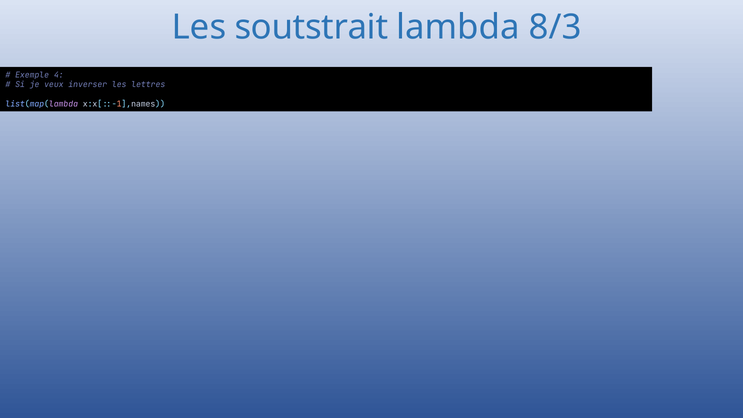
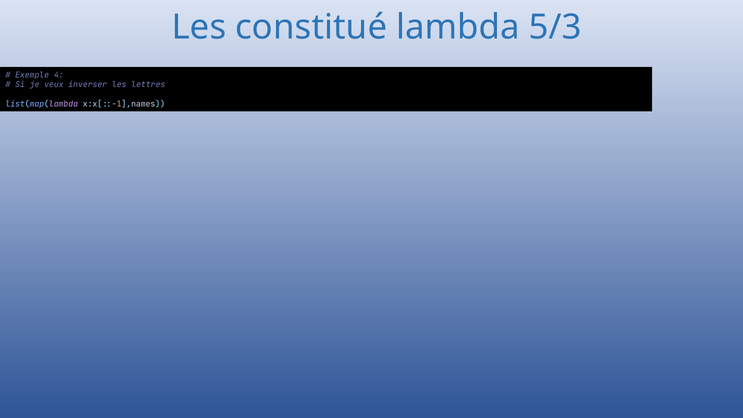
soutstrait: soutstrait -> constitué
8/3: 8/3 -> 5/3
